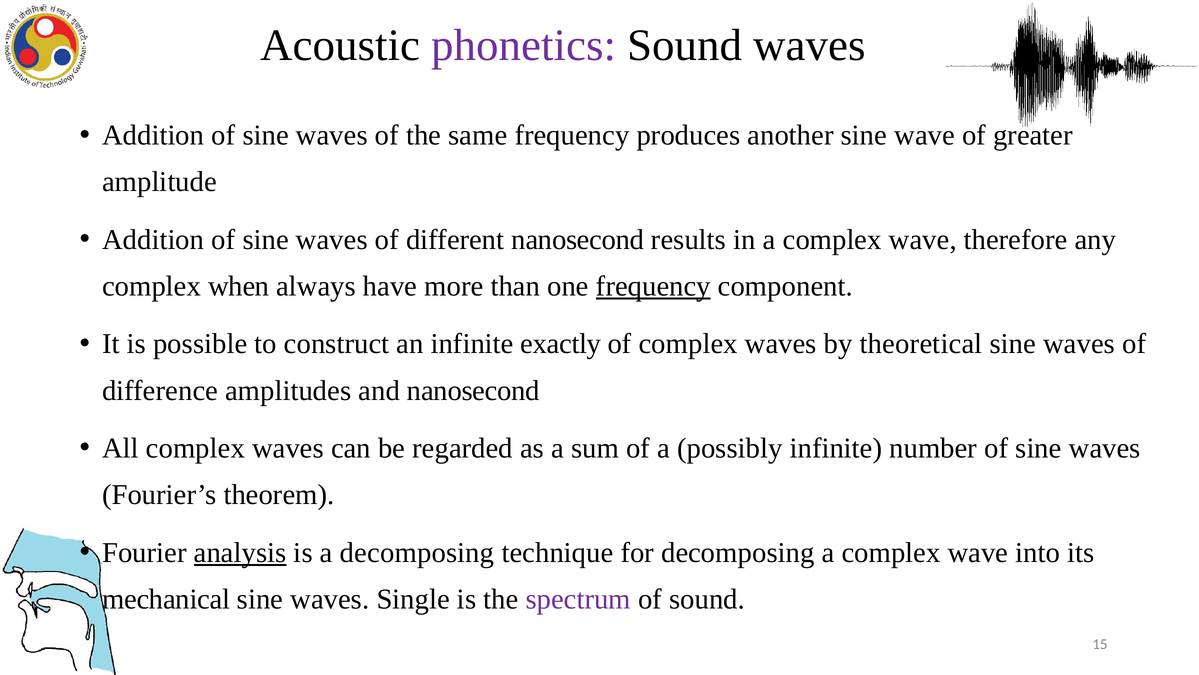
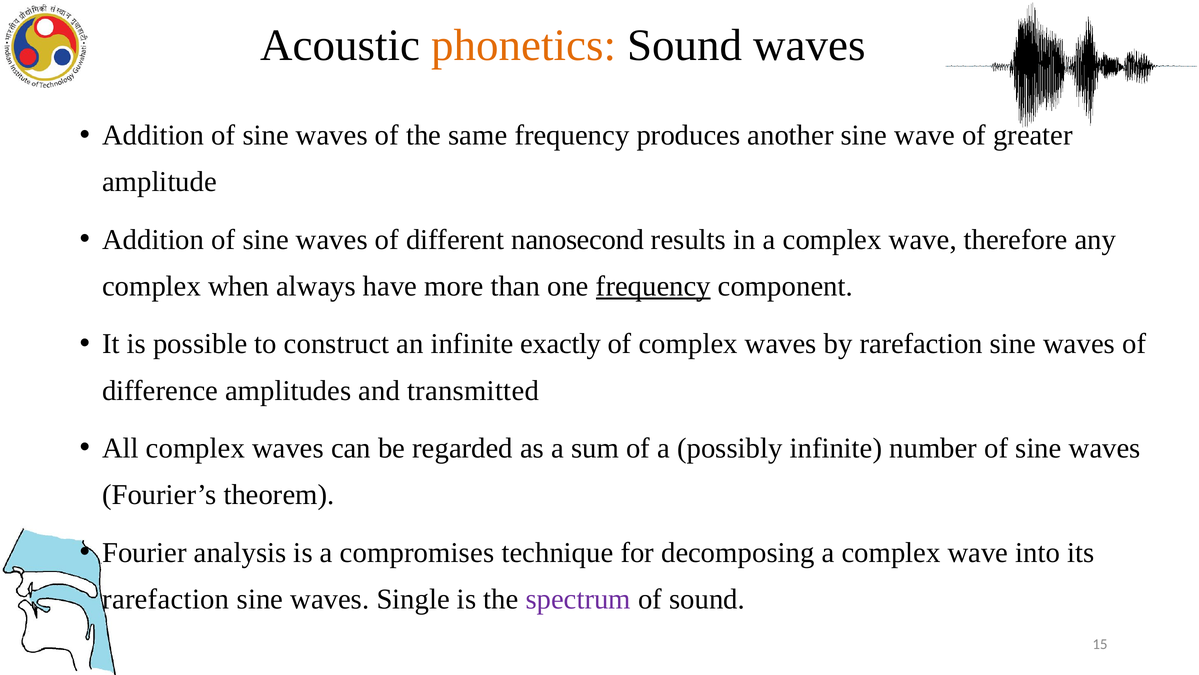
phonetics colour: purple -> orange
by theoretical: theoretical -> rarefaction
and nanosecond: nanosecond -> transmitted
analysis underline: present -> none
a decomposing: decomposing -> compromises
mechanical at (166, 599): mechanical -> rarefaction
